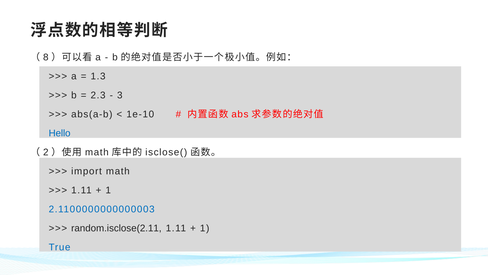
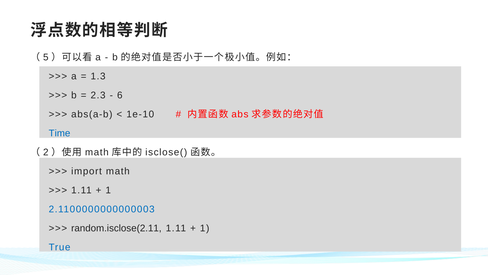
8: 8 -> 5
3: 3 -> 6
Hello: Hello -> Time
